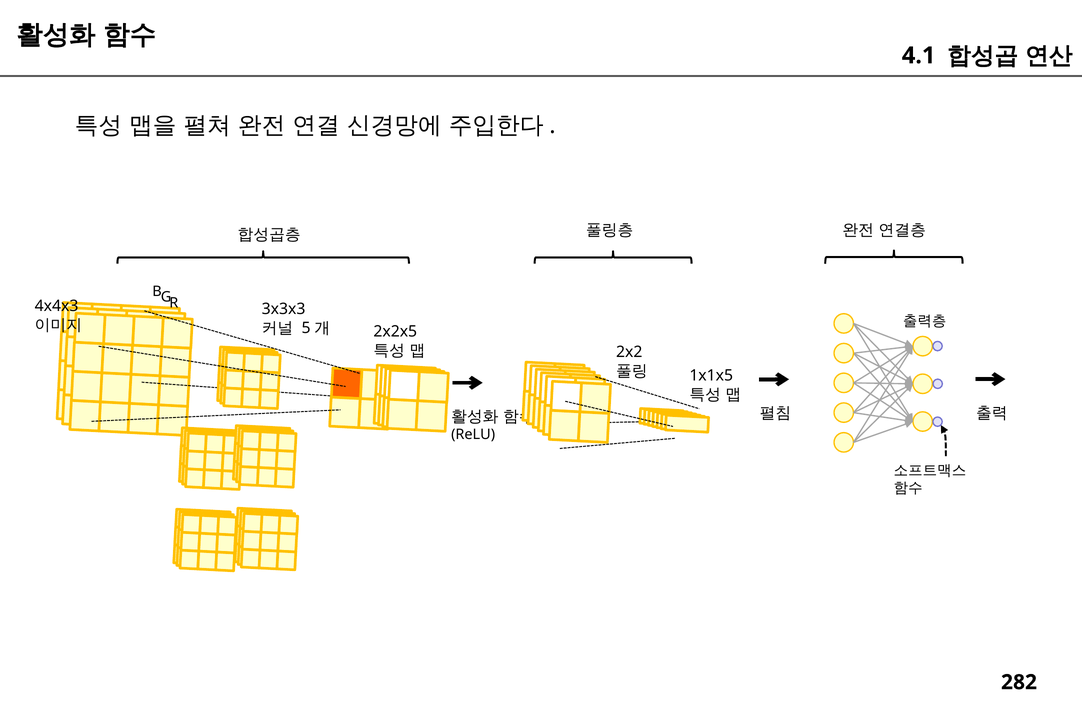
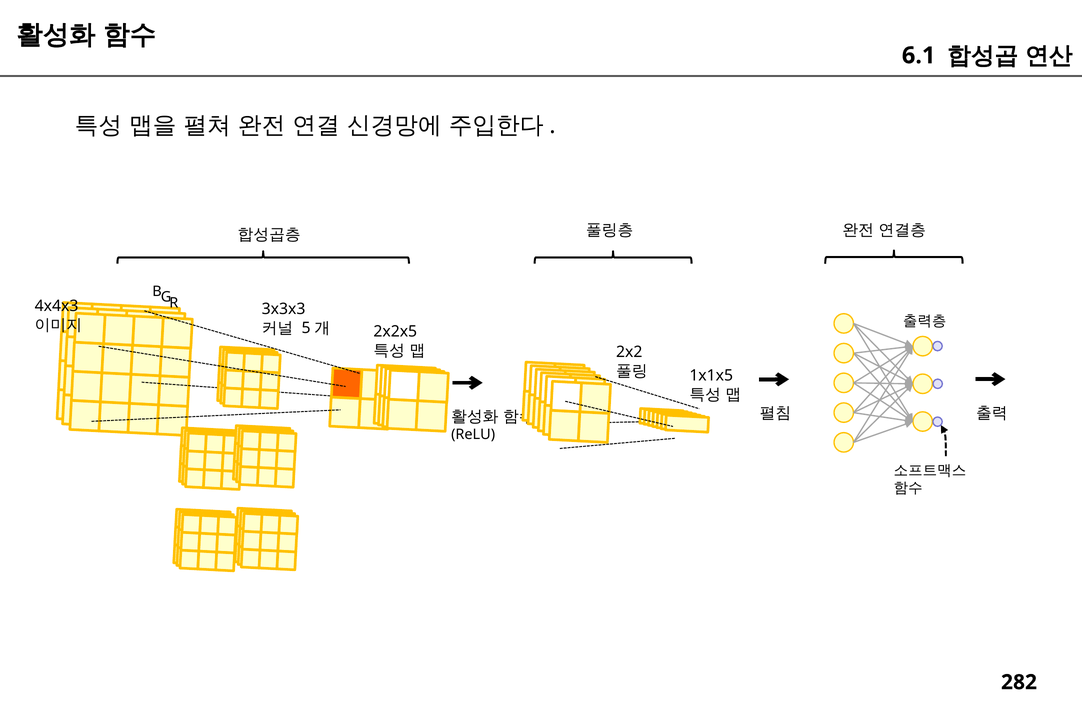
4.1: 4.1 -> 6.1
